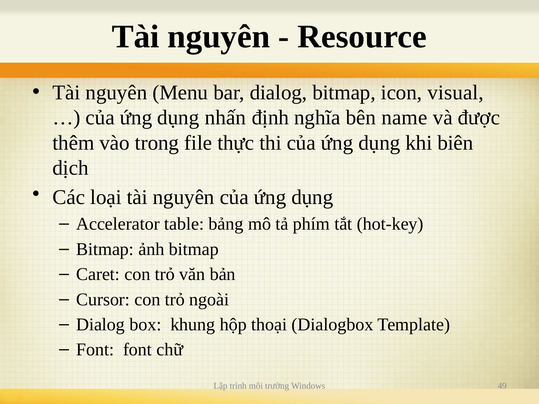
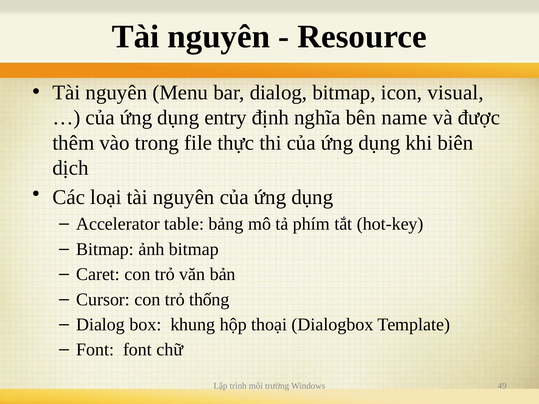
nhấn: nhấn -> entry
ngoài: ngoài -> thống
